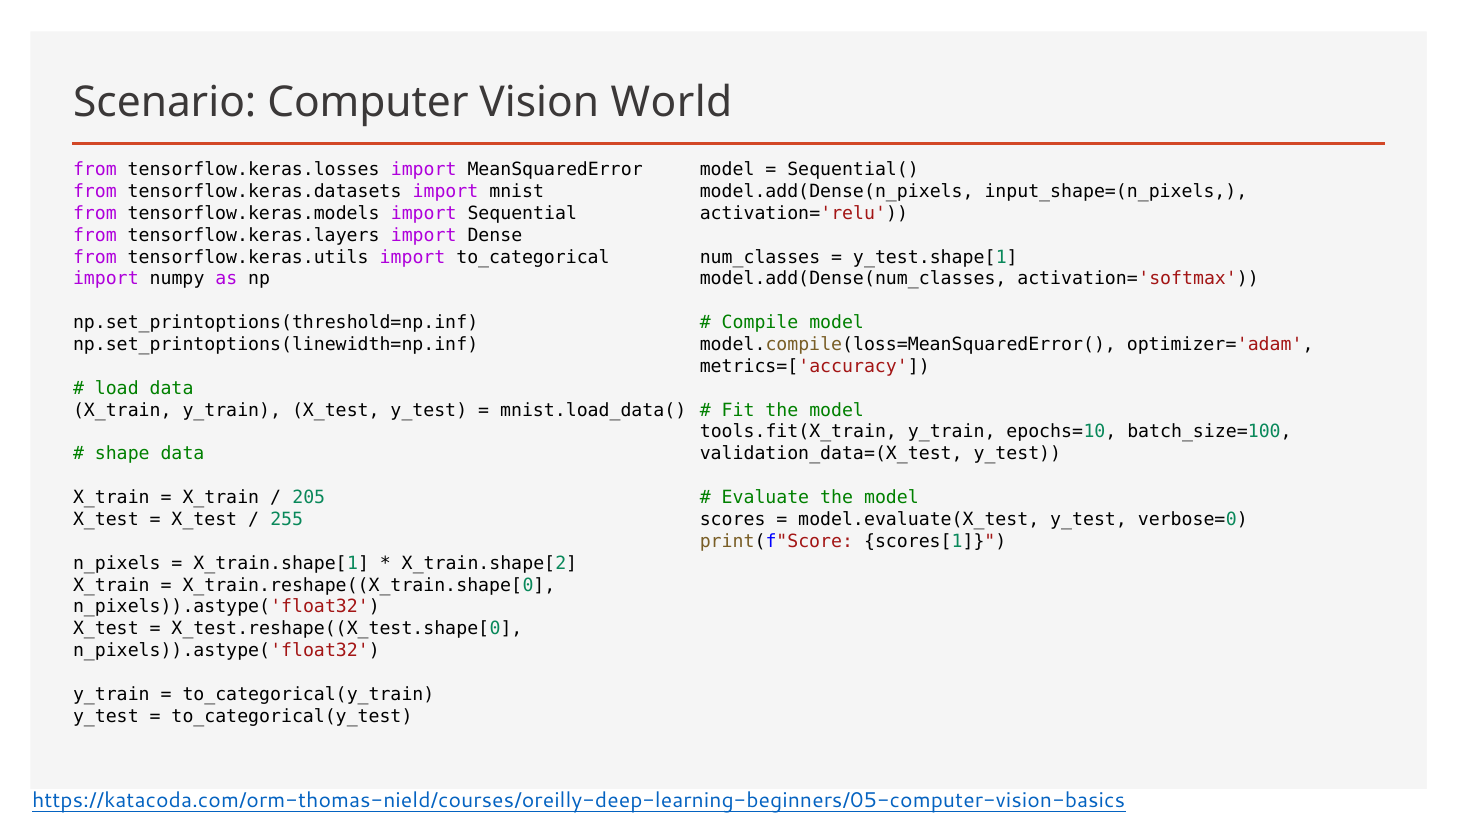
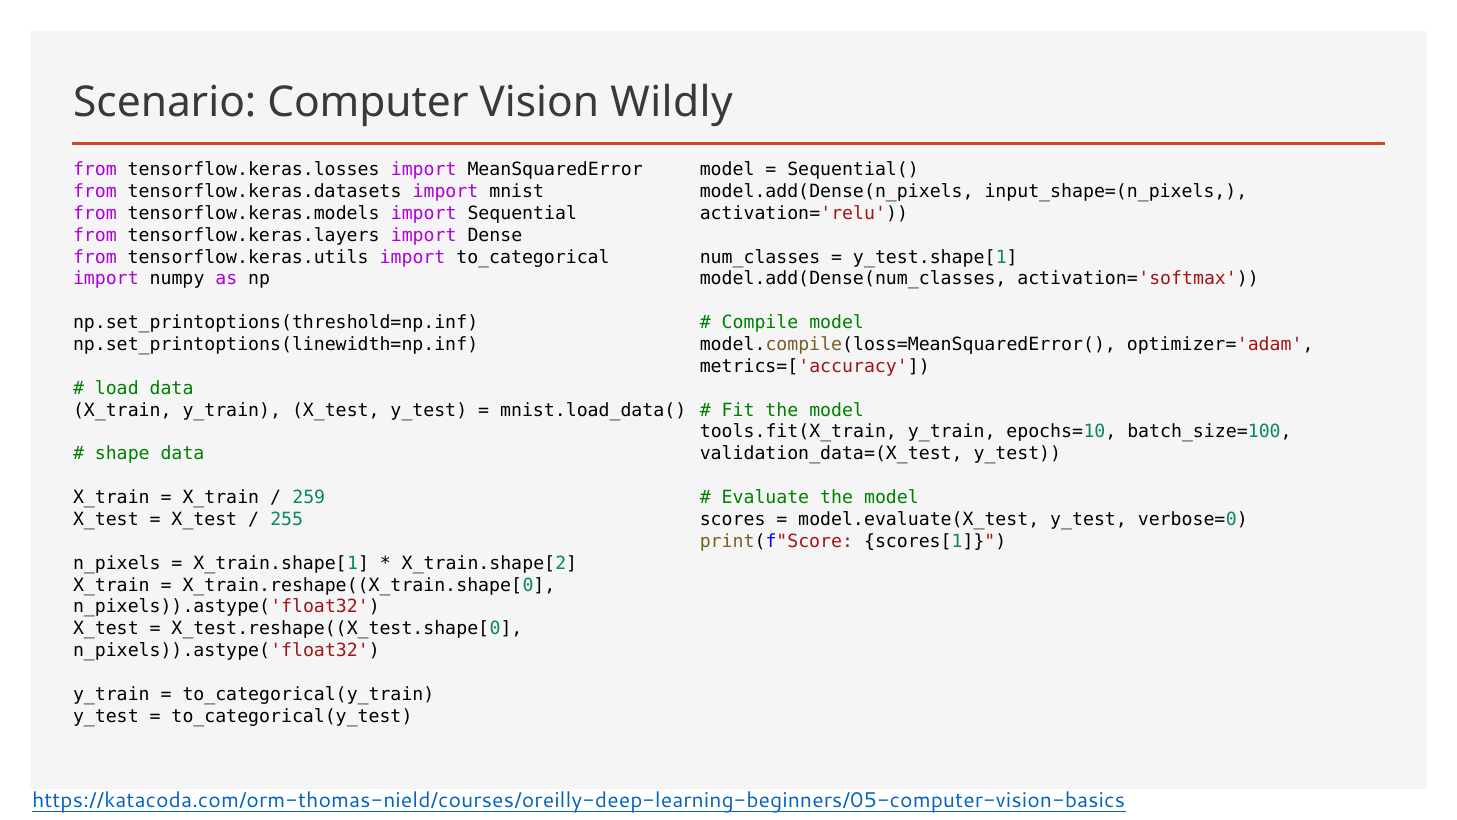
World: World -> Wildly
205: 205 -> 259
